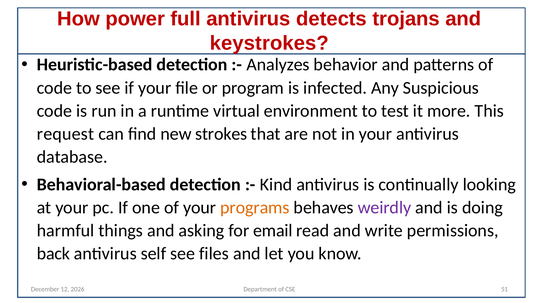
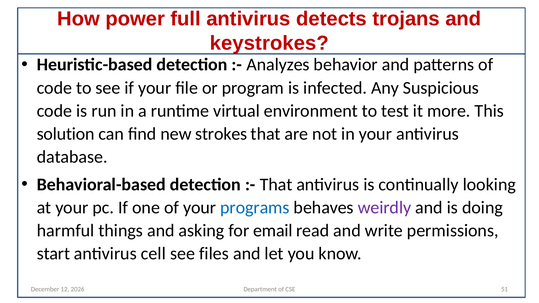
request: request -> solution
Kind at (276, 185): Kind -> That
programs colour: orange -> blue
back: back -> start
self: self -> cell
